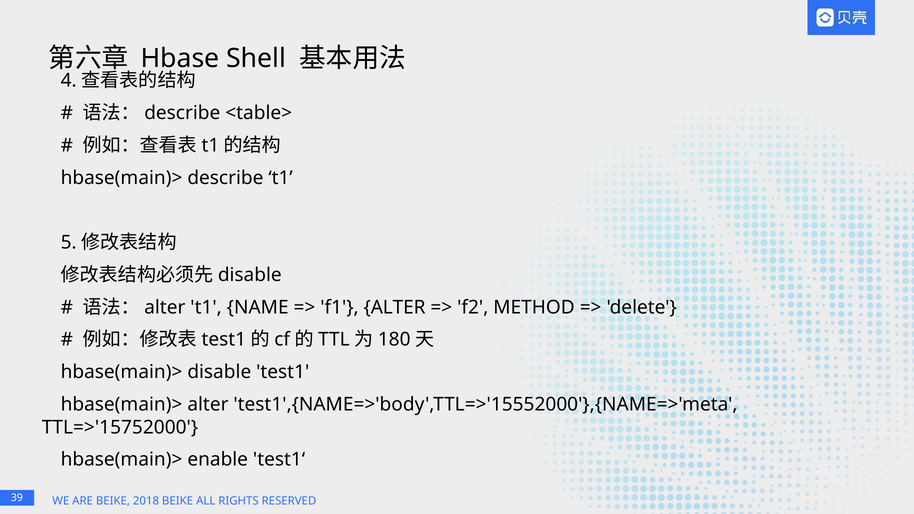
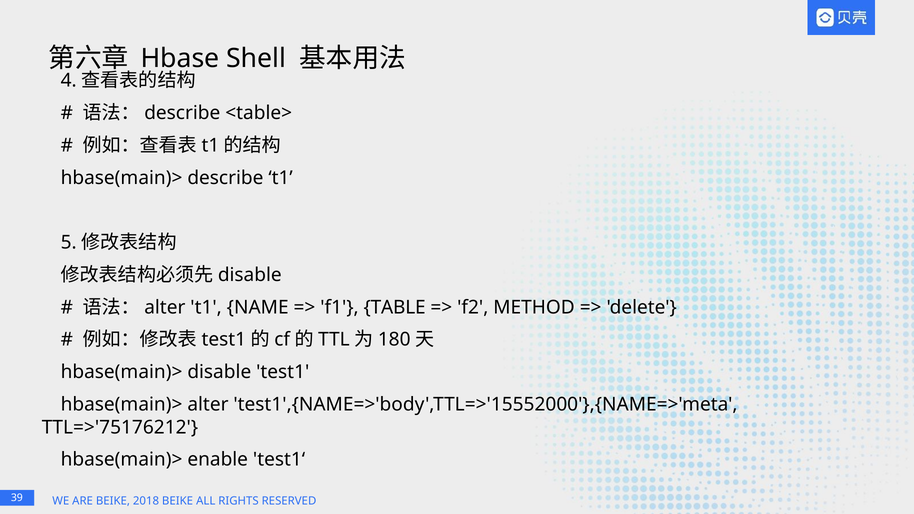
f1 ALTER: ALTER -> TABLE
TTL=>'15752000: TTL=>'15752000 -> TTL=>'75176212
